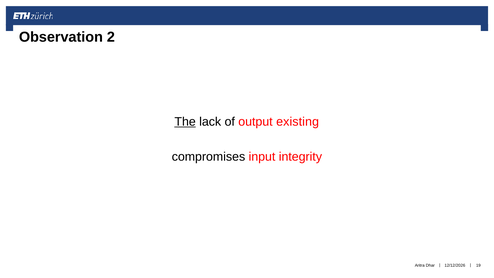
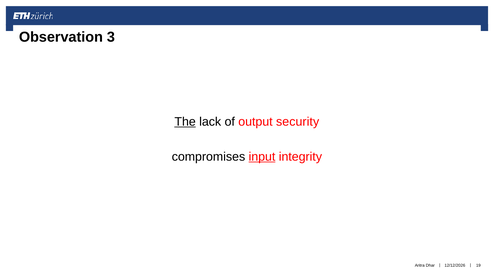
2: 2 -> 3
existing: existing -> security
input underline: none -> present
